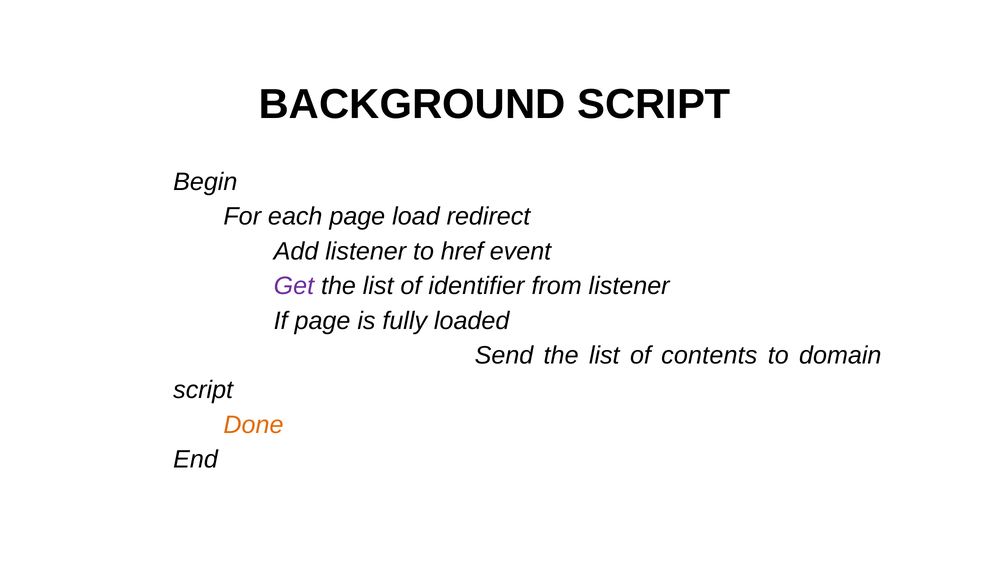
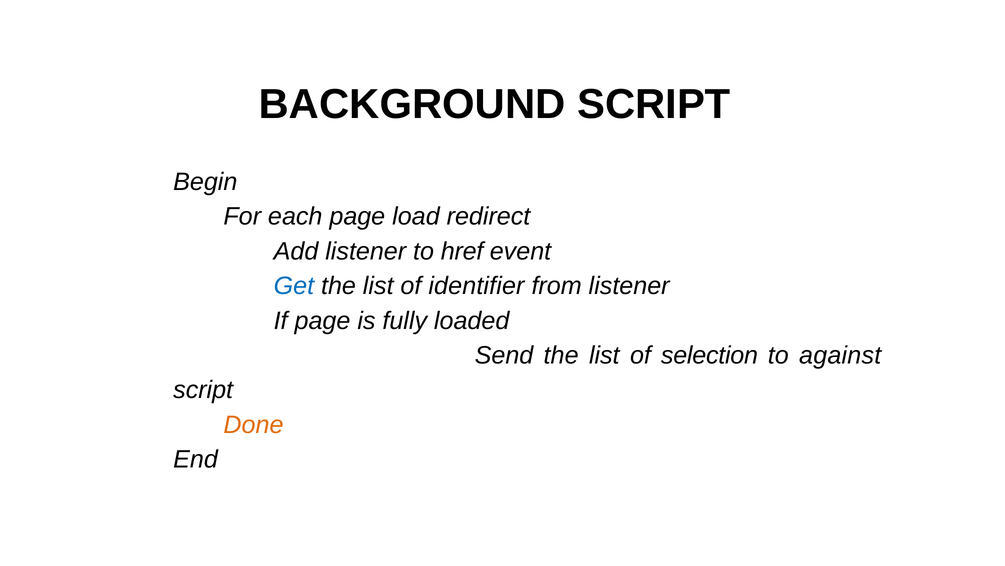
Get colour: purple -> blue
contents: contents -> selection
domain: domain -> against
